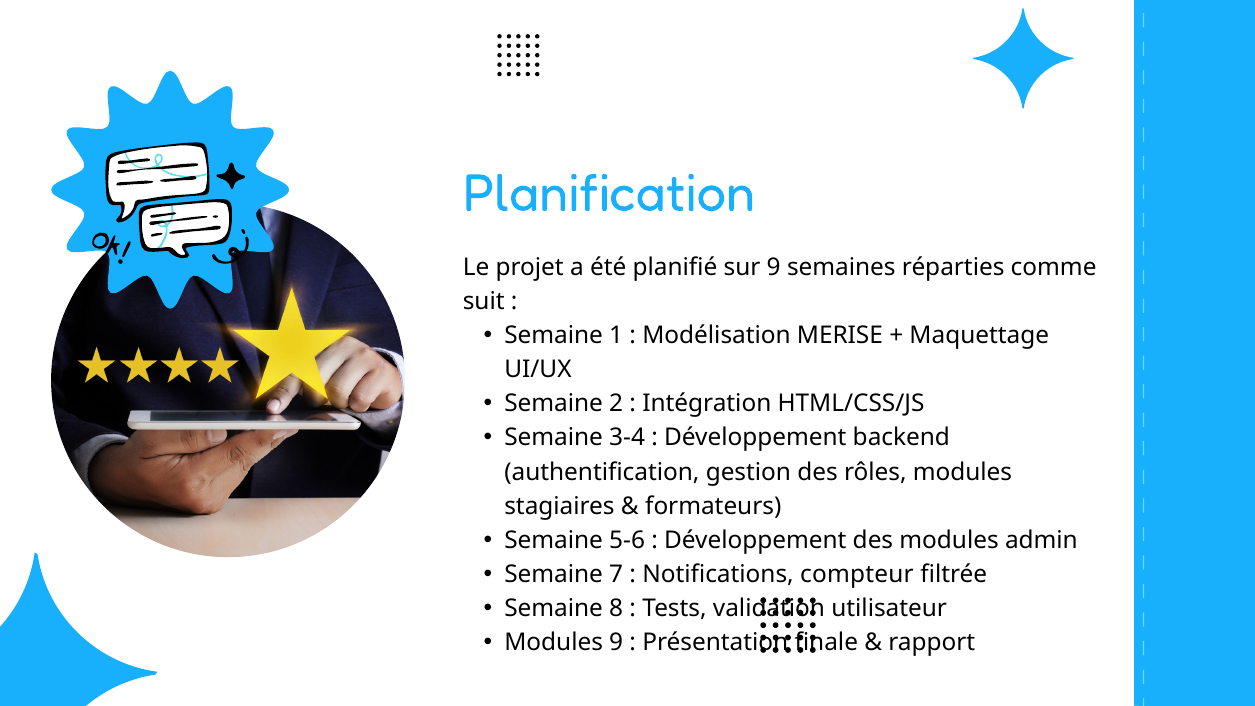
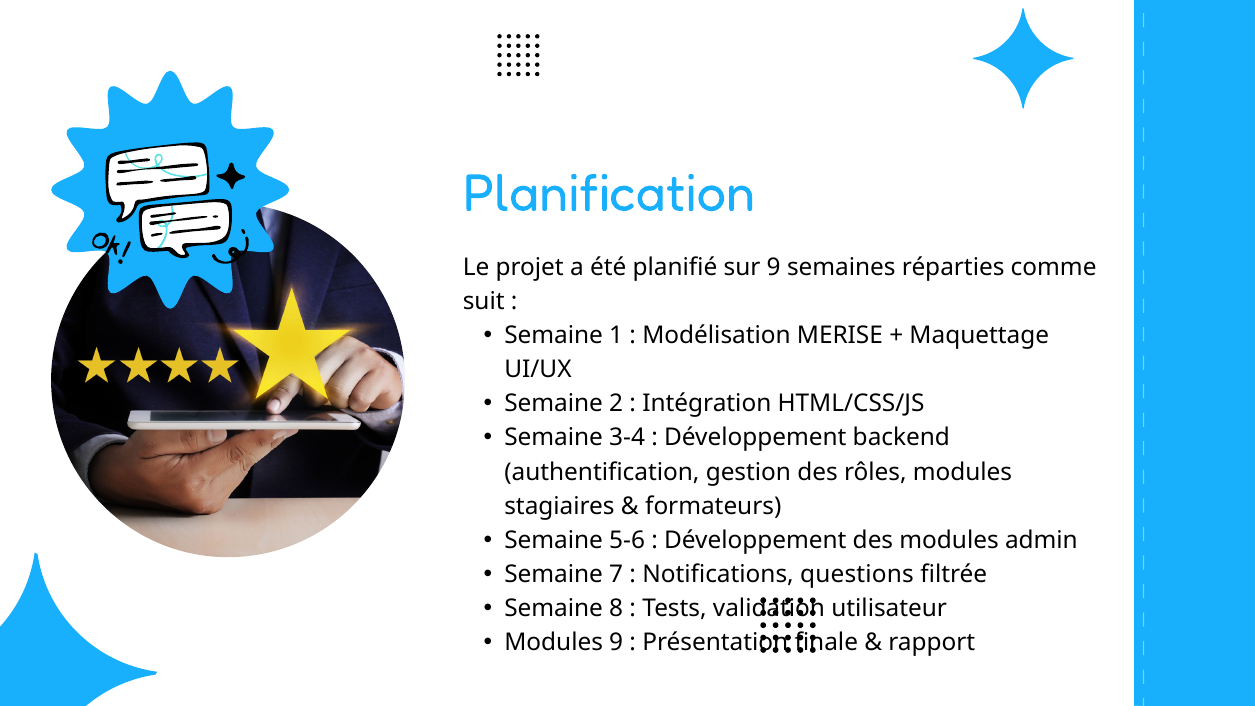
compteur: compteur -> questions
